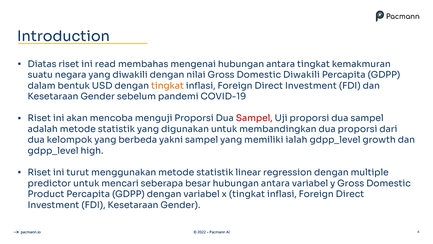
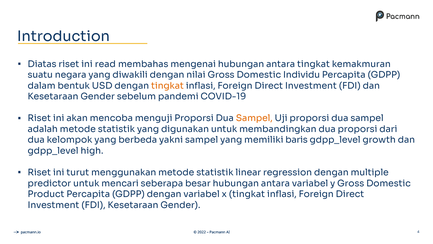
Domestic Diwakili: Diwakili -> Individu
Sampel at (254, 118) colour: red -> orange
ialah: ialah -> baris
